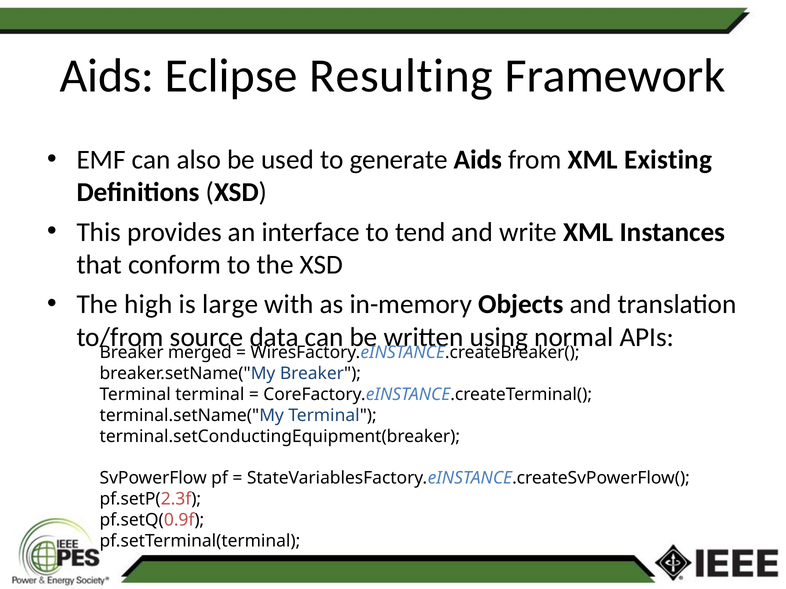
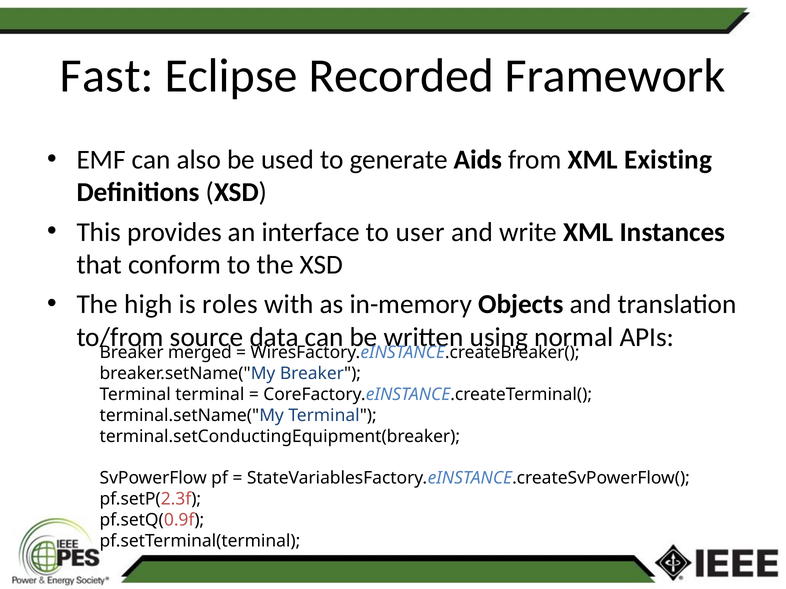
Aids at (107, 76): Aids -> Fast
Resulting: Resulting -> Recorded
tend: tend -> user
large: large -> roles
